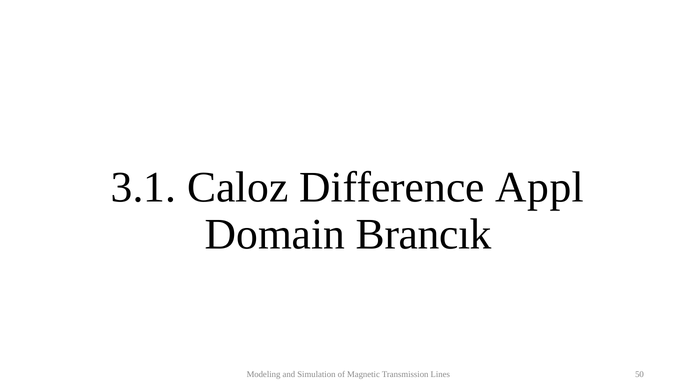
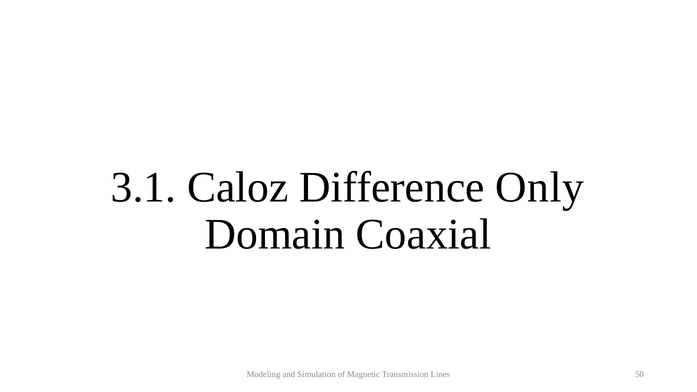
Appl: Appl -> Only
Brancık: Brancık -> Coaxial
